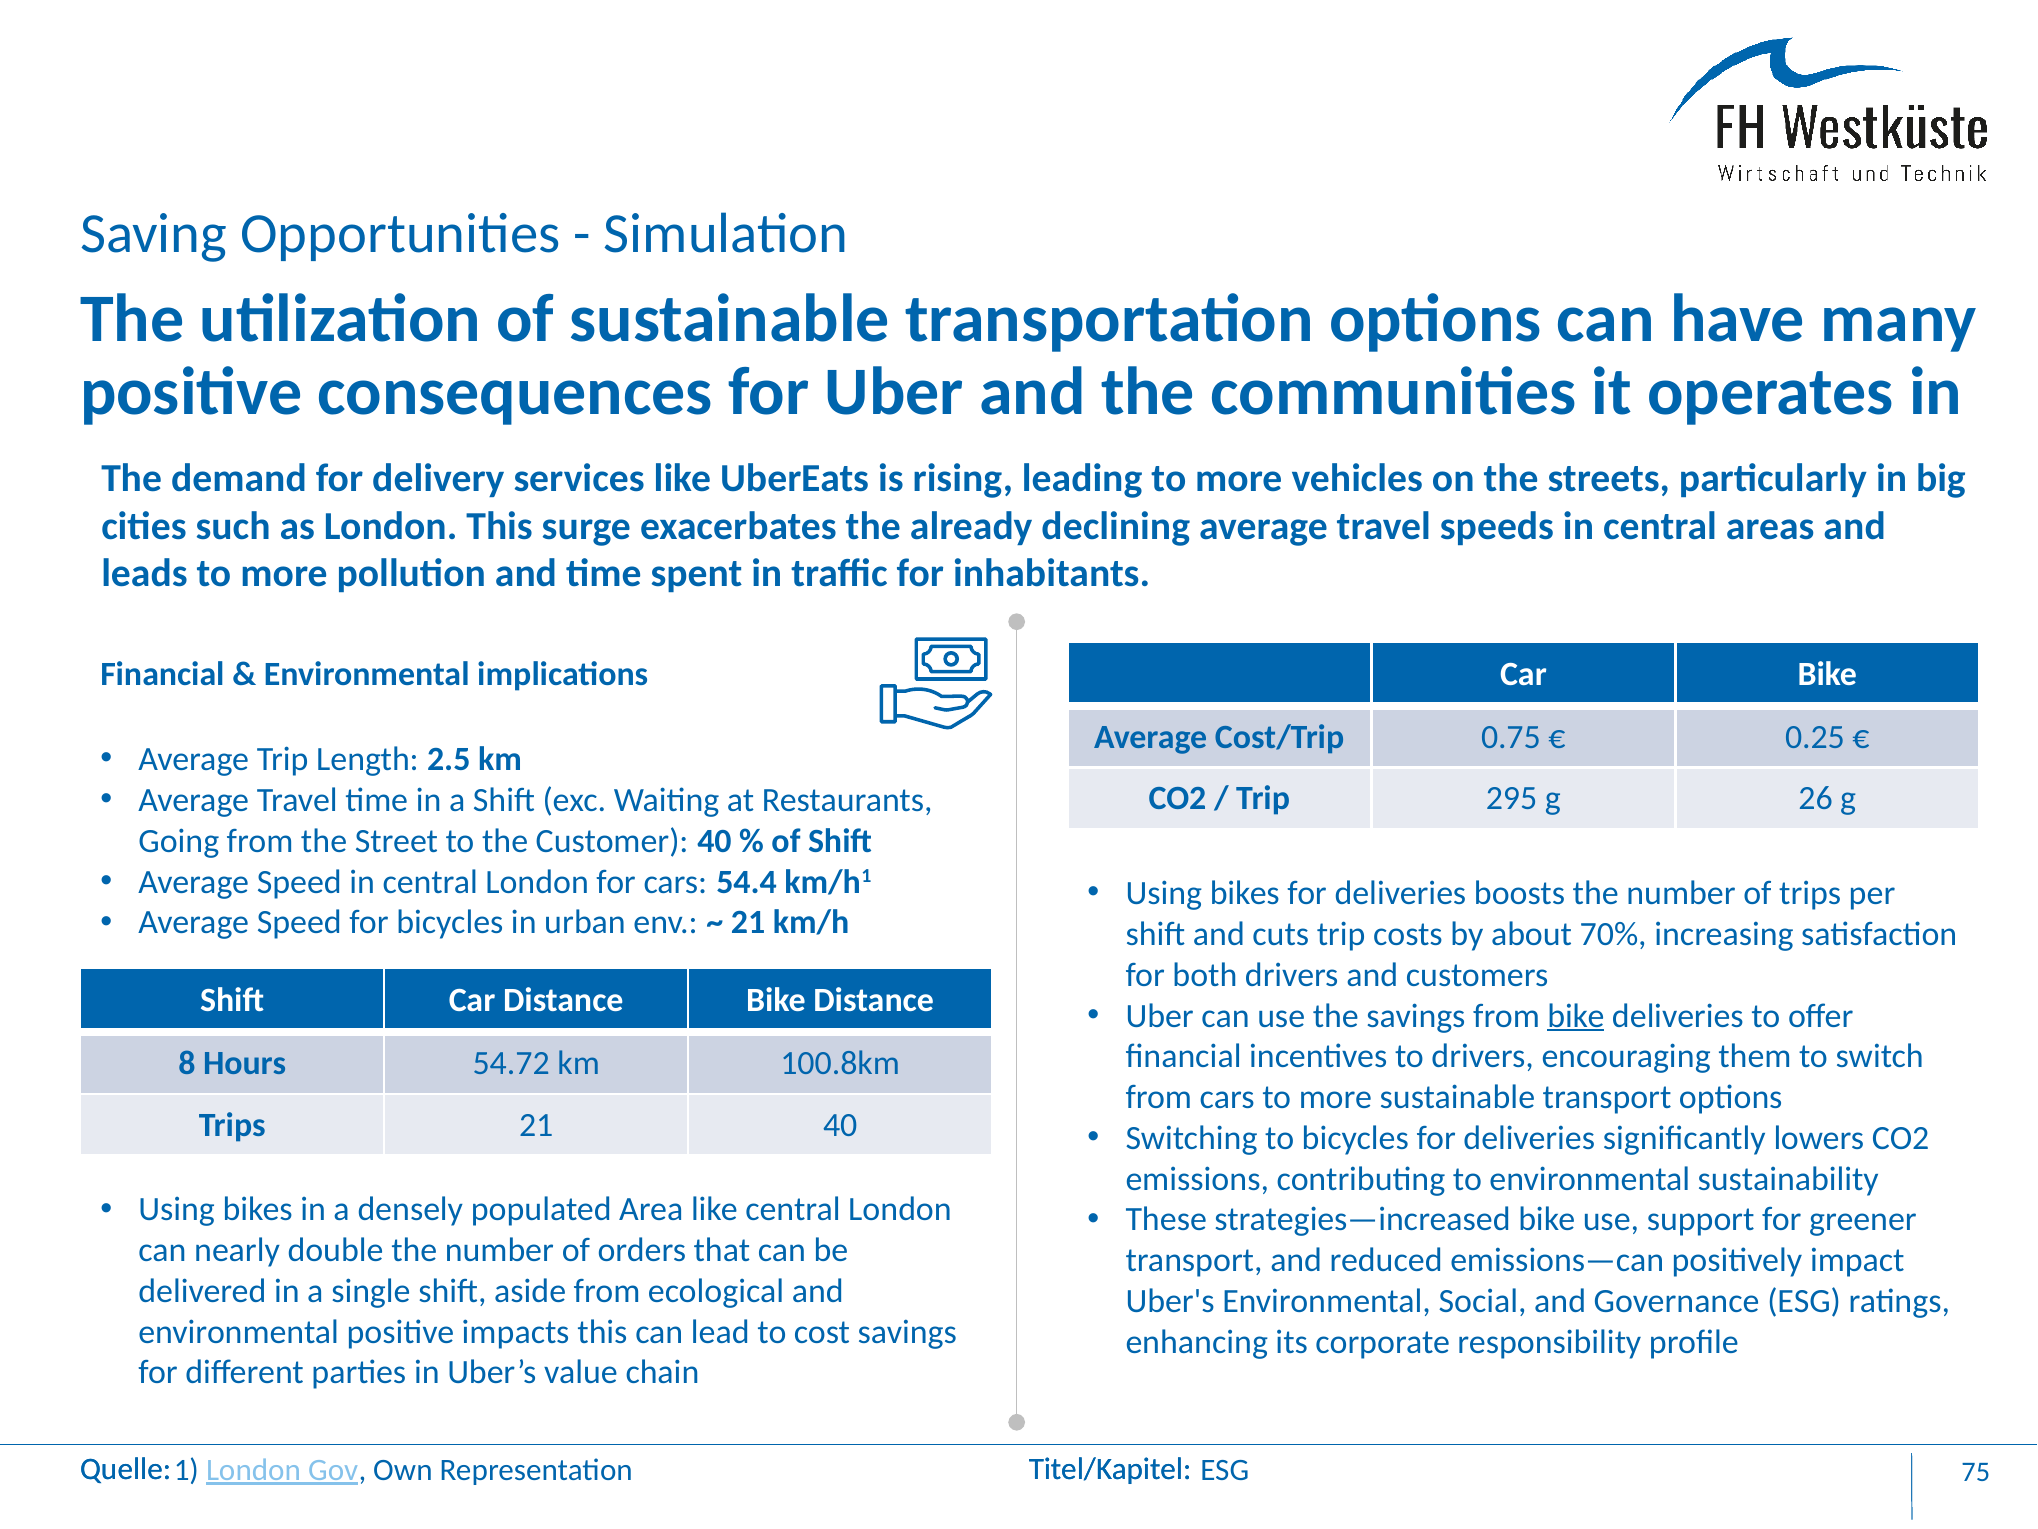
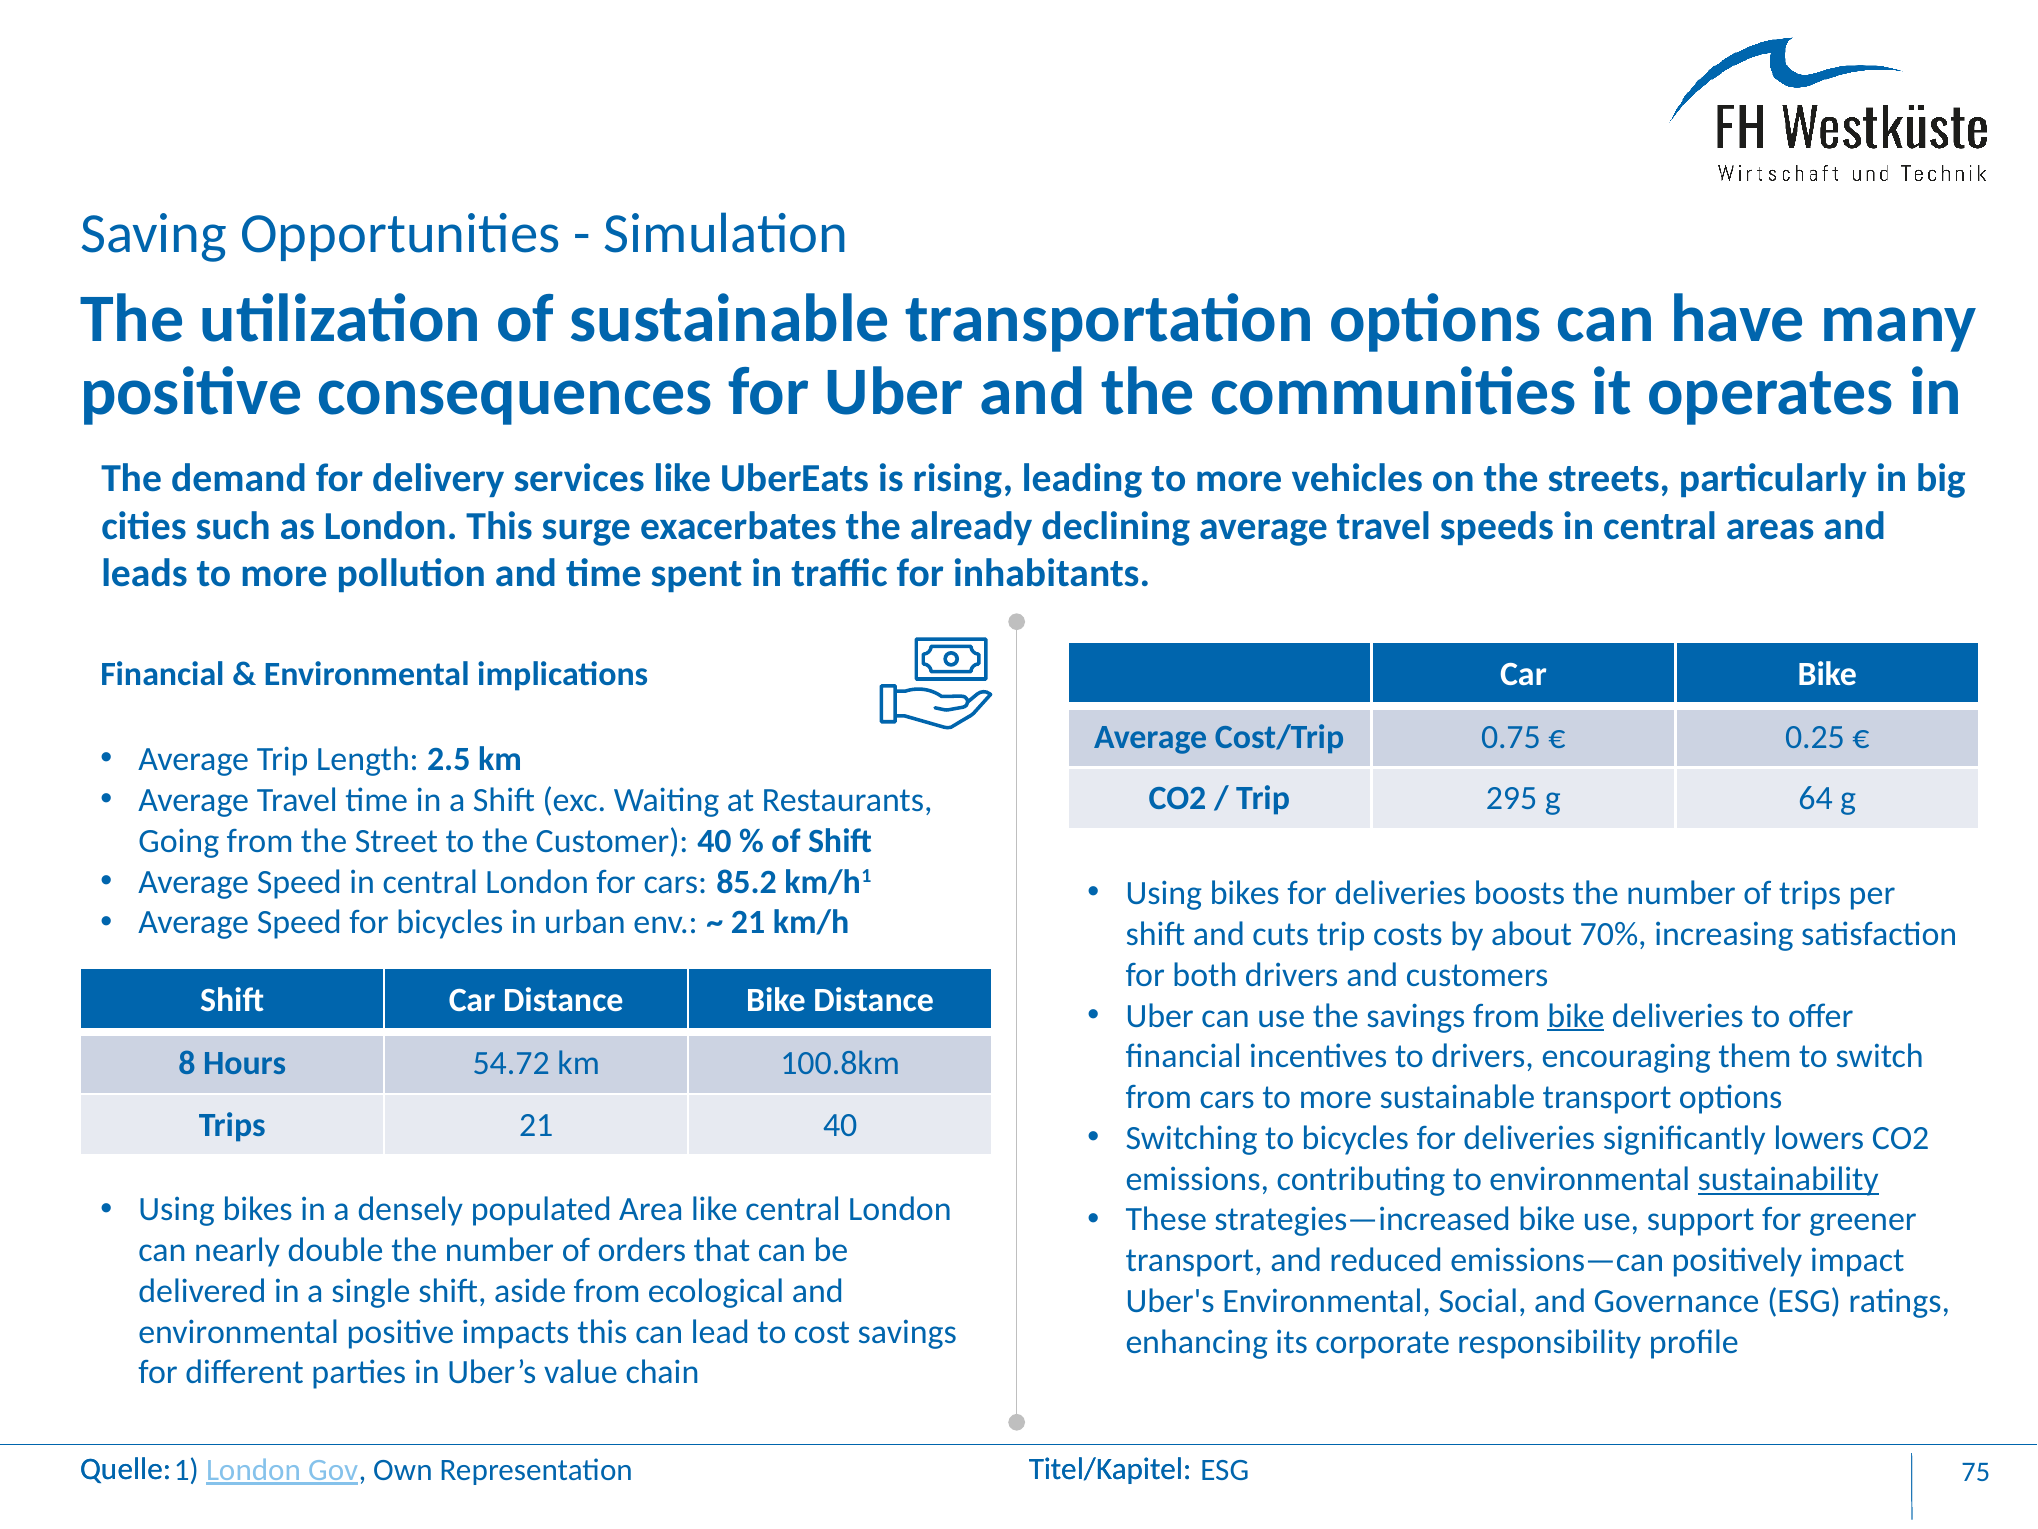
26: 26 -> 64
54.4: 54.4 -> 85.2
sustainability underline: none -> present
